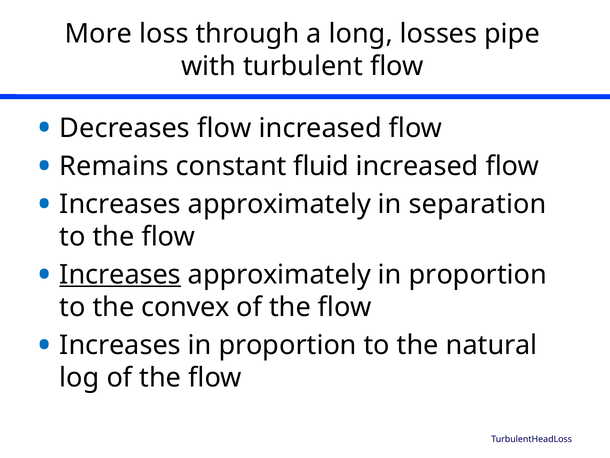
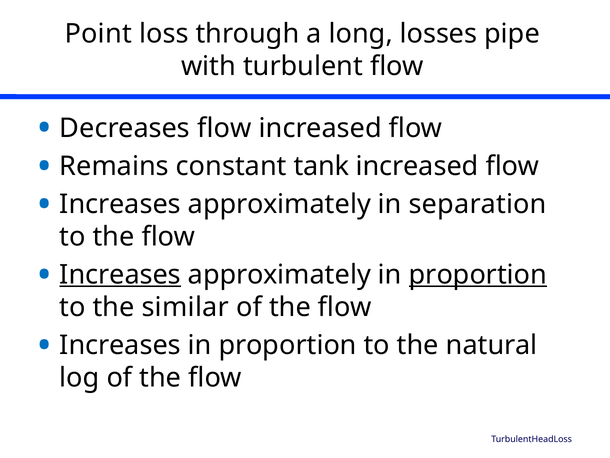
More: More -> Point
fluid: fluid -> tank
proportion at (478, 274) underline: none -> present
convex: convex -> similar
